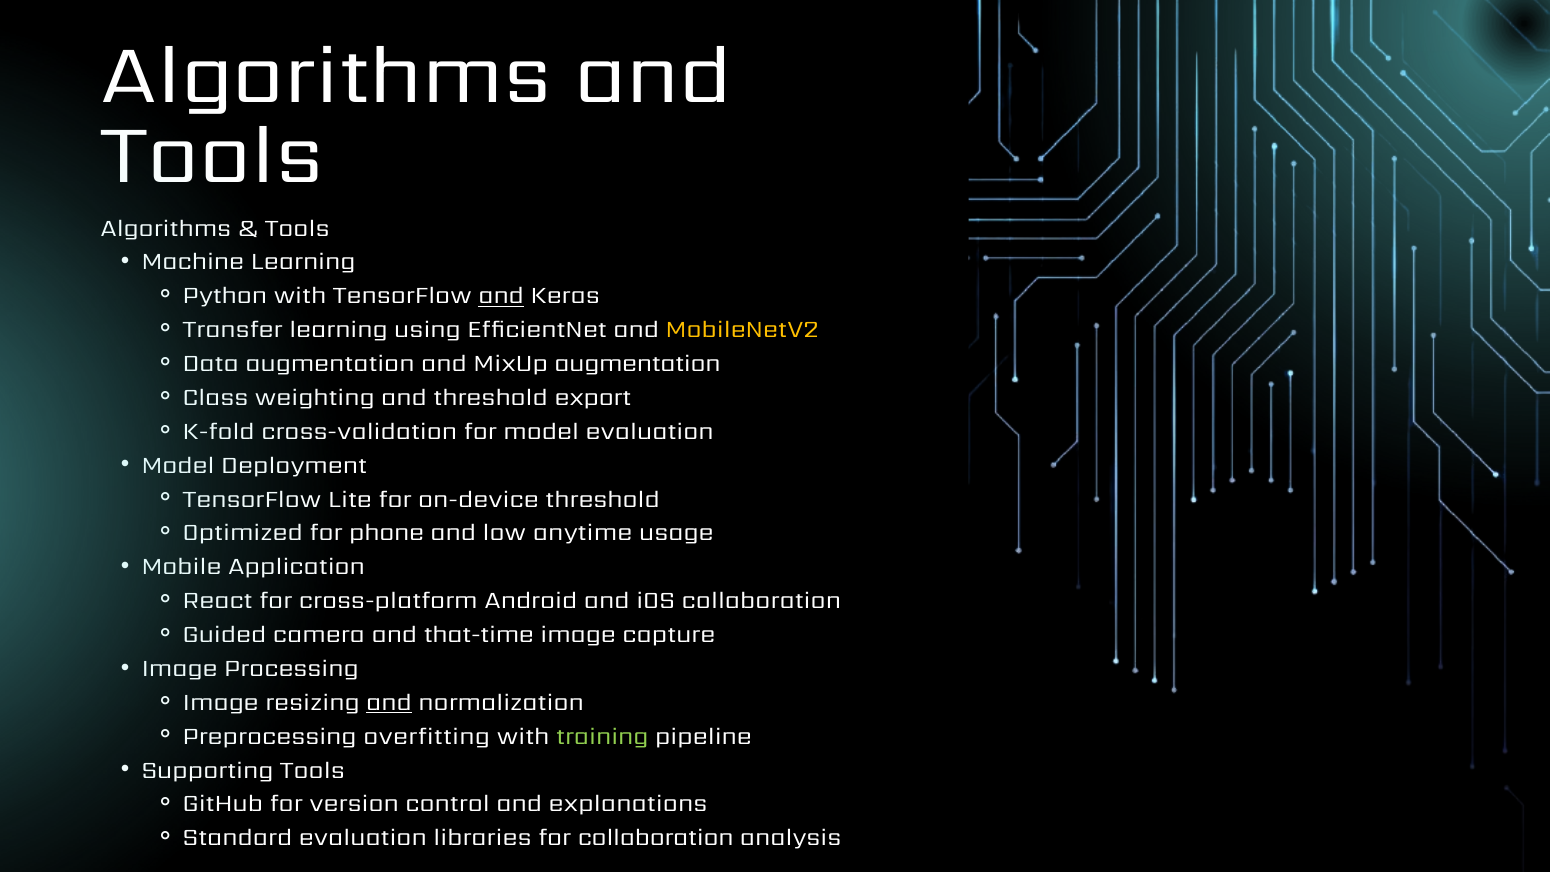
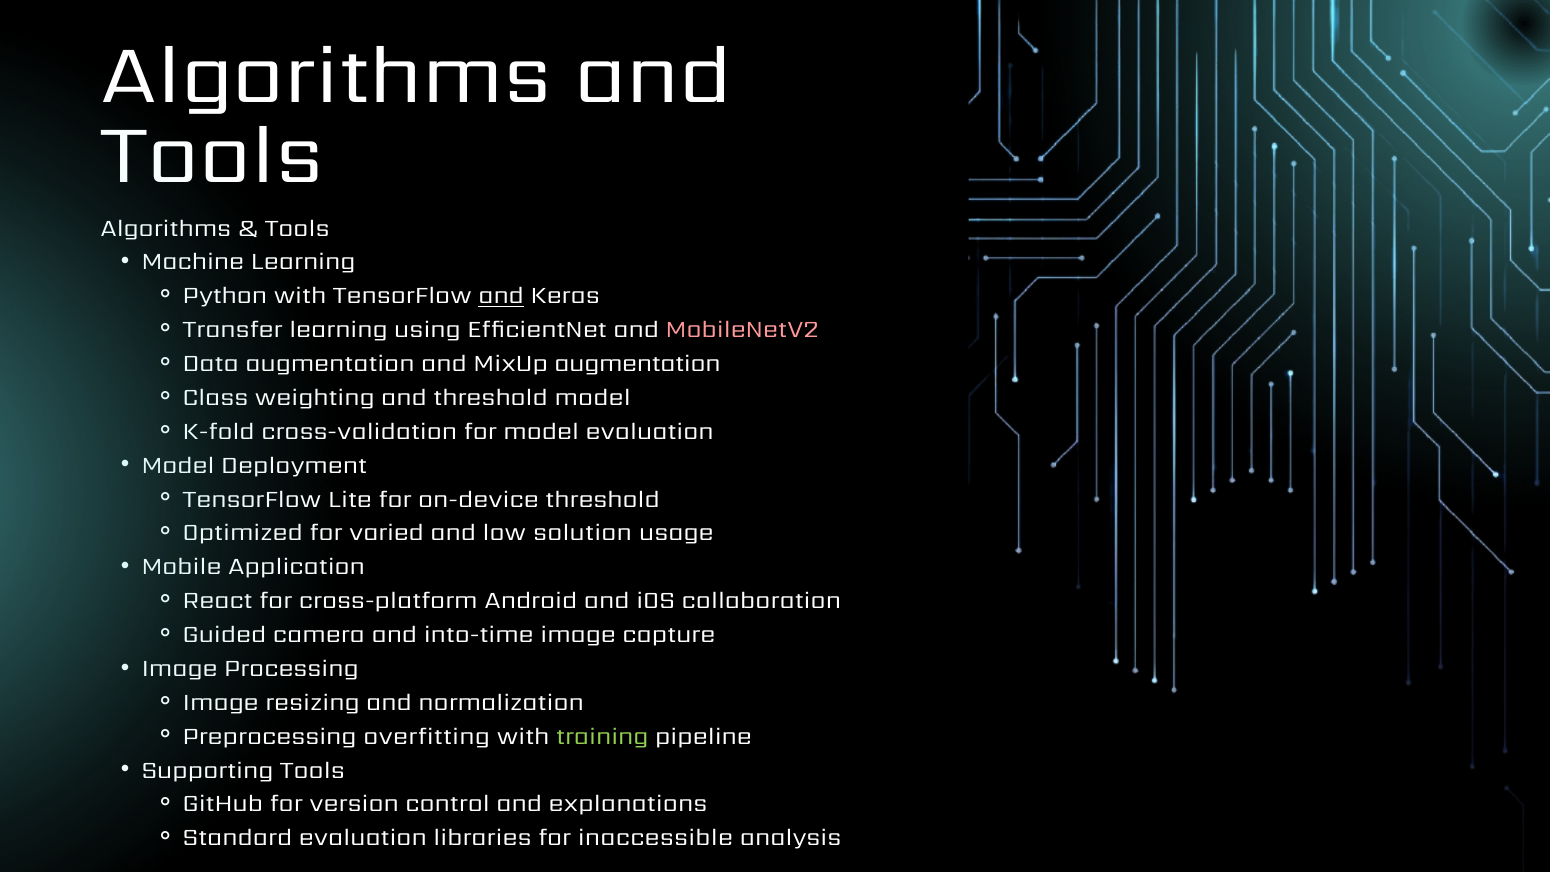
MobileNetV2 colour: yellow -> pink
threshold export: export -> model
phone: phone -> varied
anytime: anytime -> solution
that-time: that-time -> into-time
and at (389, 702) underline: present -> none
for collaboration: collaboration -> inaccessible
